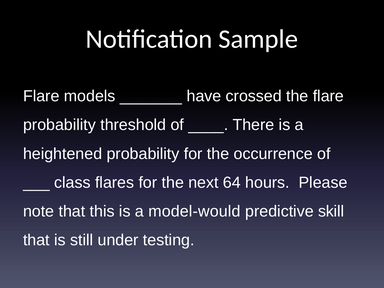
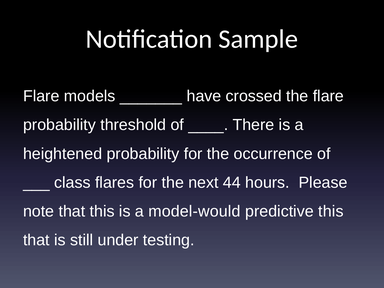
64: 64 -> 44
predictive skill: skill -> this
